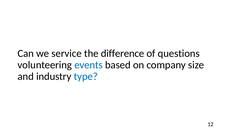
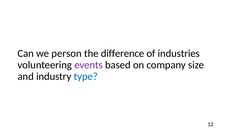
service: service -> person
questions: questions -> industries
events colour: blue -> purple
